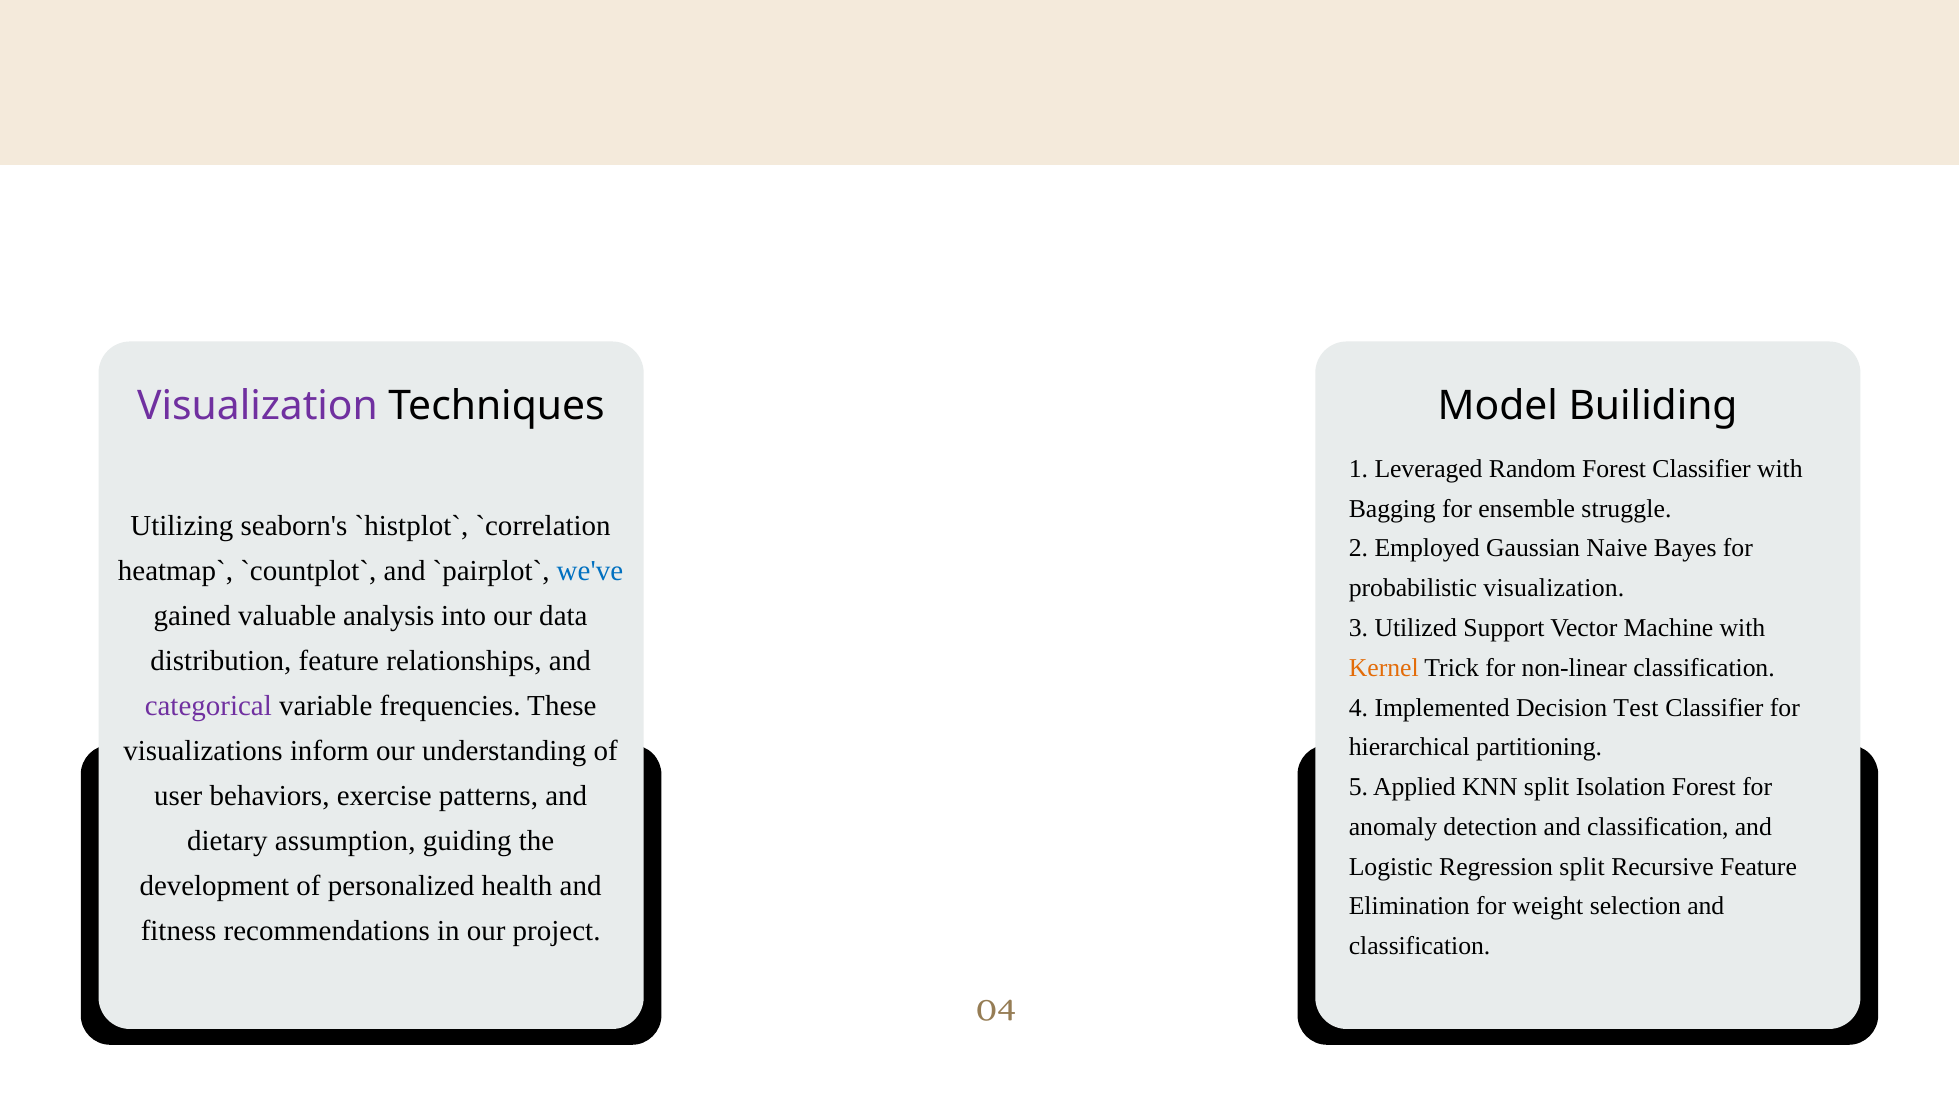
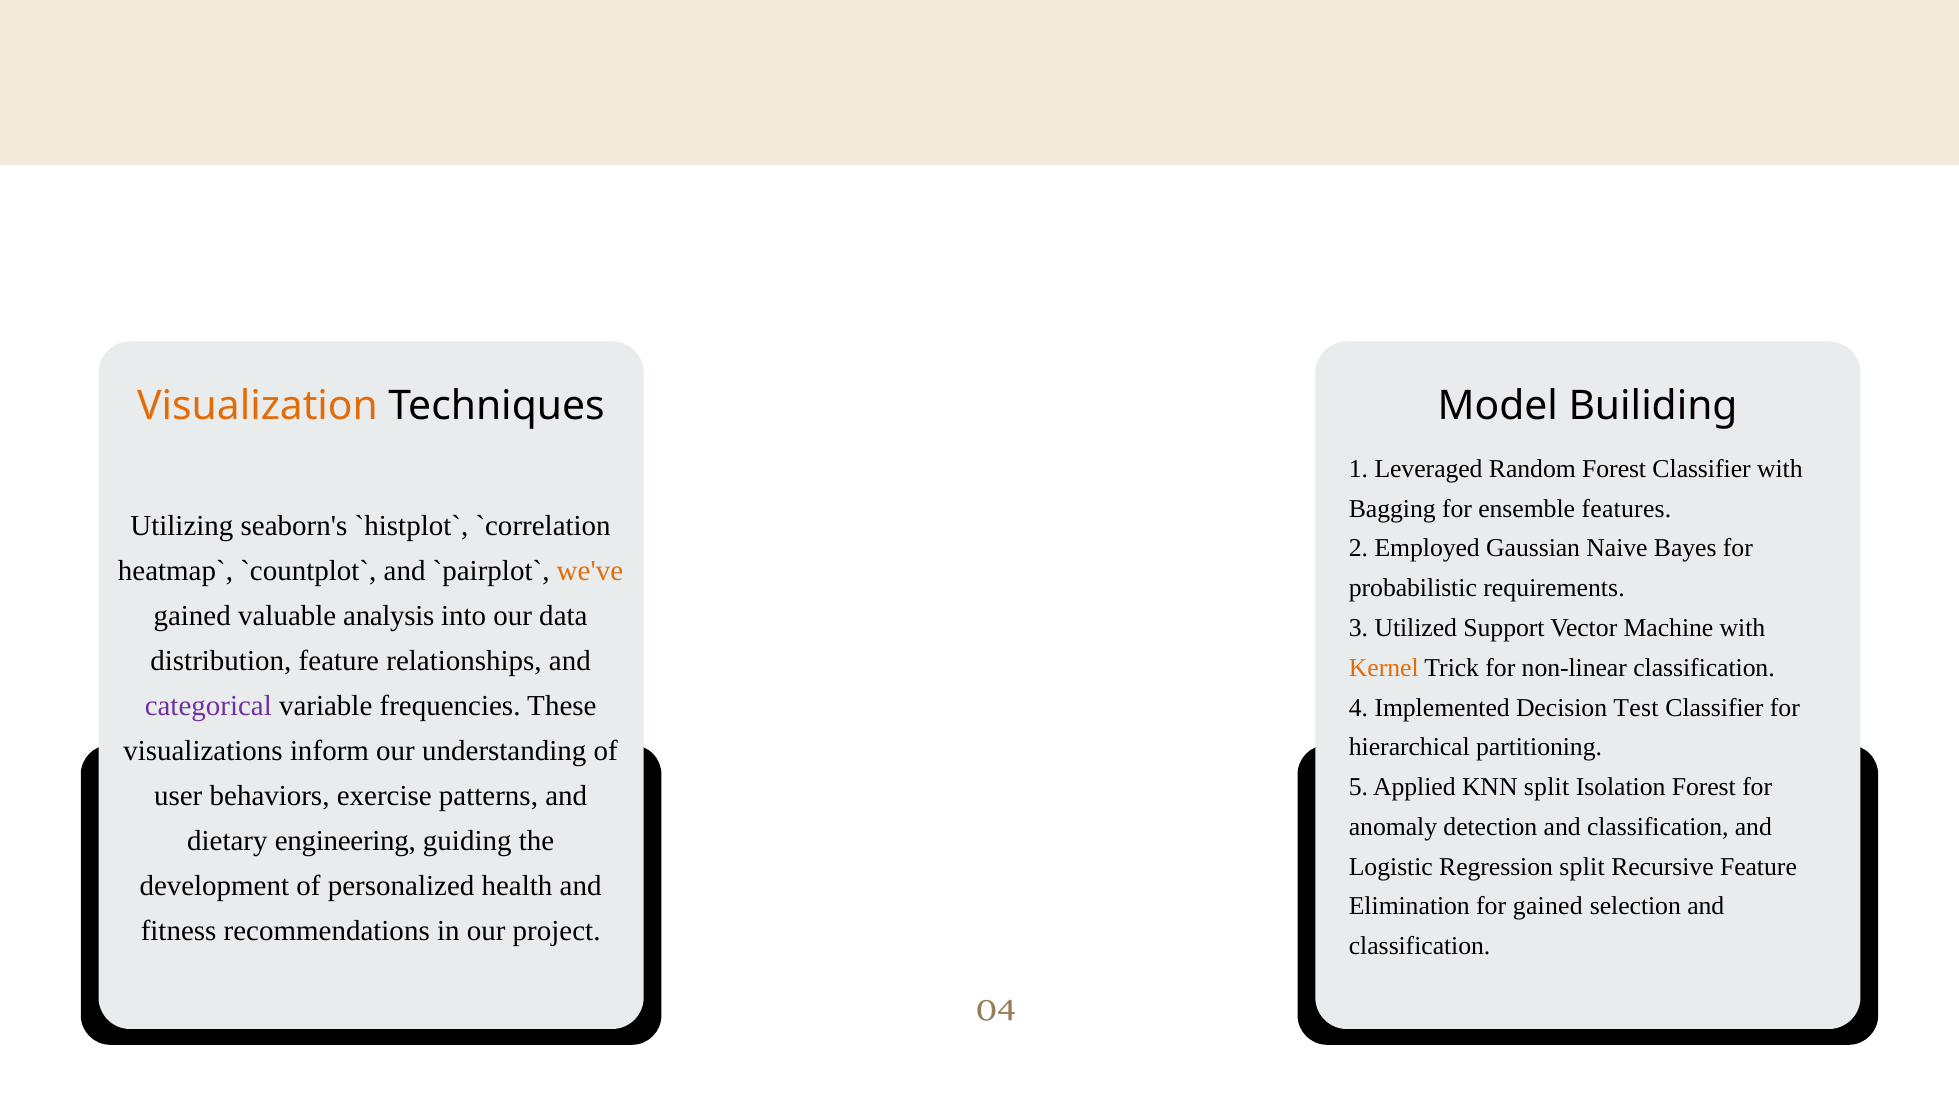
Visualization at (258, 406) colour: purple -> orange
struggle: struggle -> features
we've colour: blue -> orange
probabilistic visualization: visualization -> requirements
assumption: assumption -> engineering
for weight: weight -> gained
